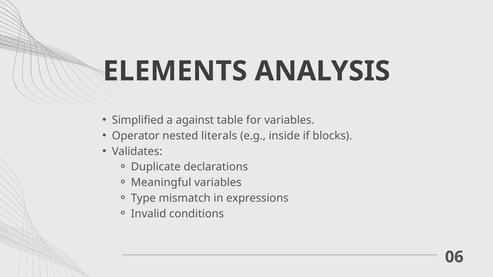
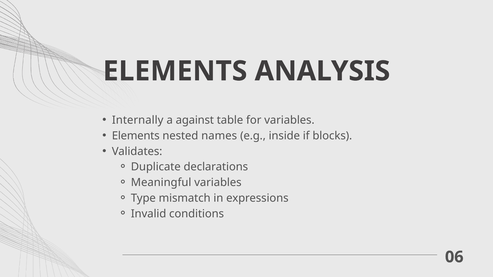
Simplified: Simplified -> Internally
Operator at (136, 136): Operator -> Elements
literals: literals -> names
